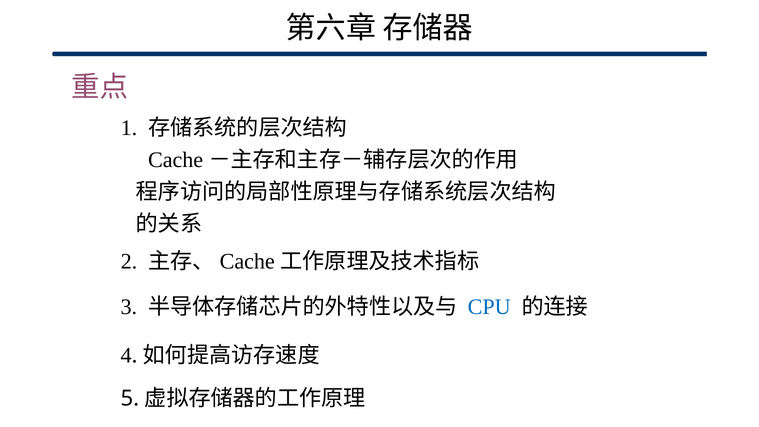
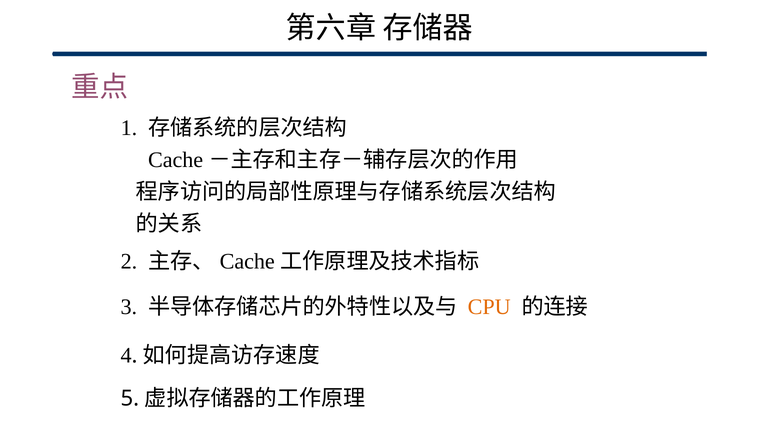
CPU colour: blue -> orange
